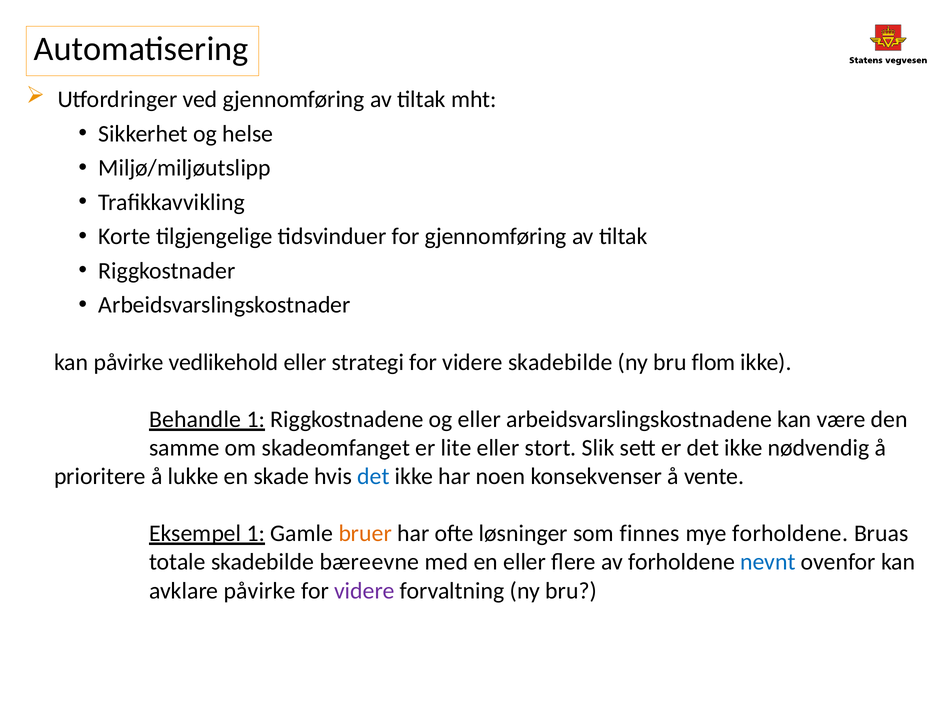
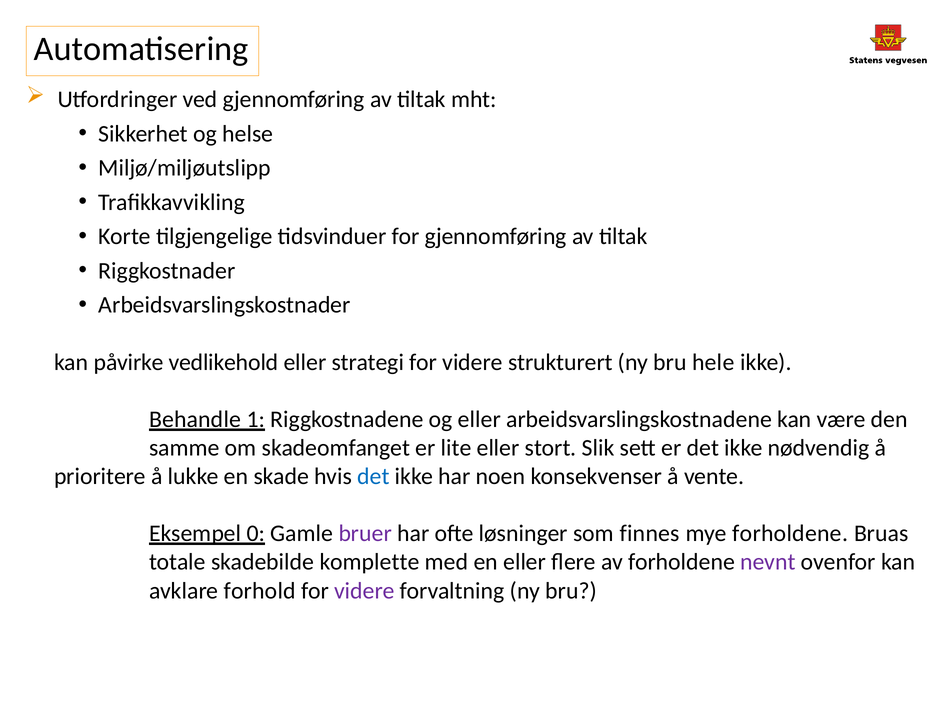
videre skadebilde: skadebilde -> strukturert
flom: flom -> hele
Eksempel 1: 1 -> 0
bruer colour: orange -> purple
bæreevne: bæreevne -> komplette
nevnt colour: blue -> purple
avklare påvirke: påvirke -> forhold
